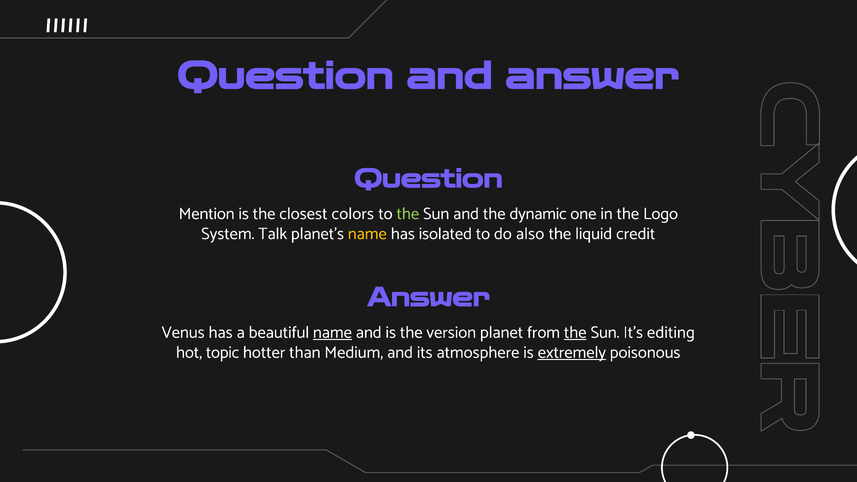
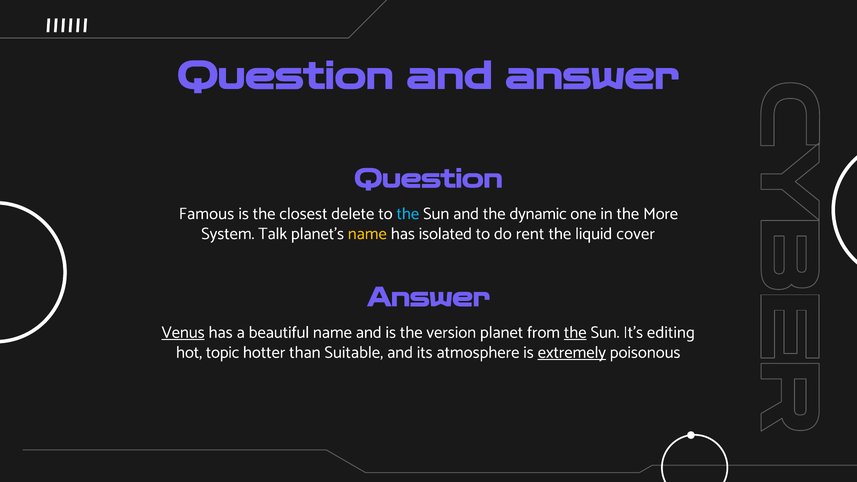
Mention: Mention -> Famous
colors: colors -> delete
the at (408, 214) colour: light green -> light blue
Logo: Logo -> More
also: also -> rent
credit: credit -> cover
Venus underline: none -> present
name at (332, 332) underline: present -> none
Medium: Medium -> Suitable
